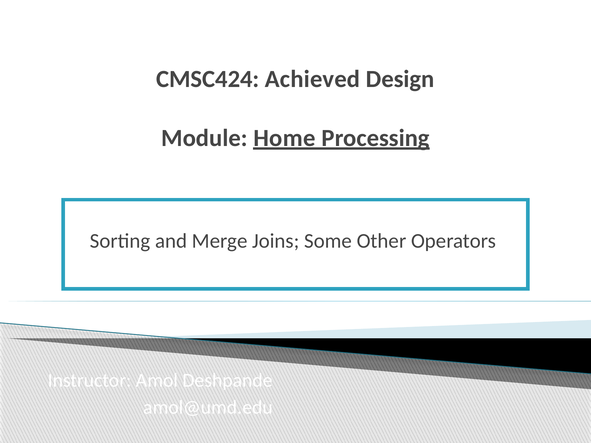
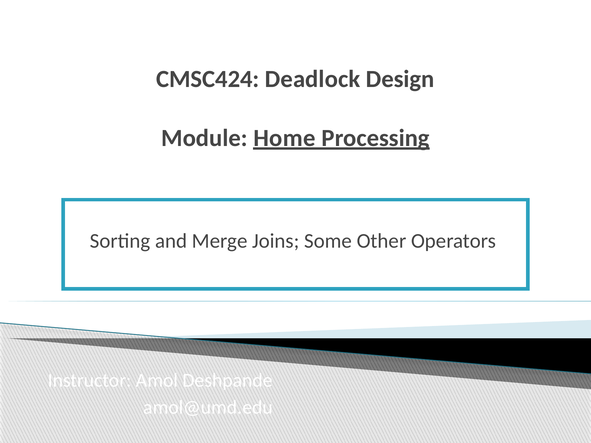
Achieved: Achieved -> Deadlock
